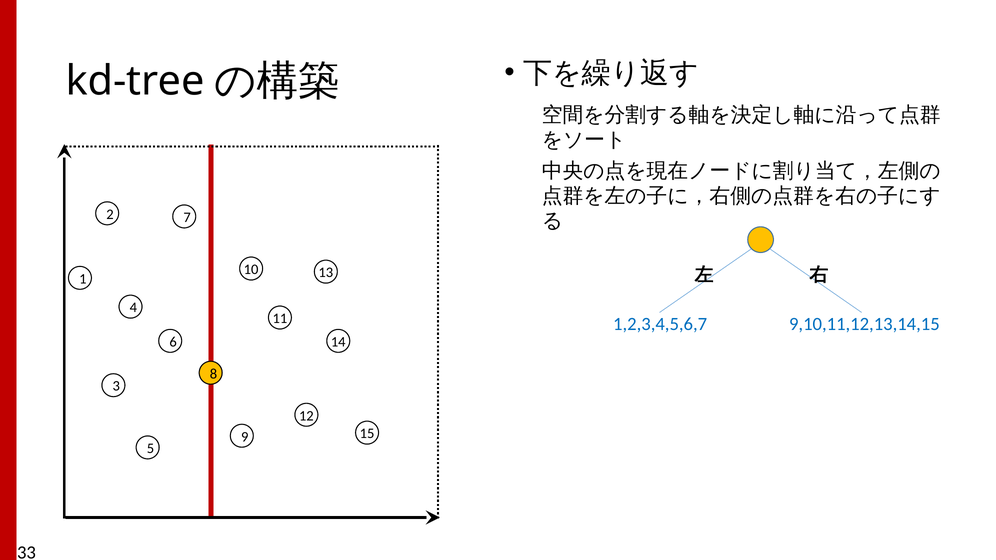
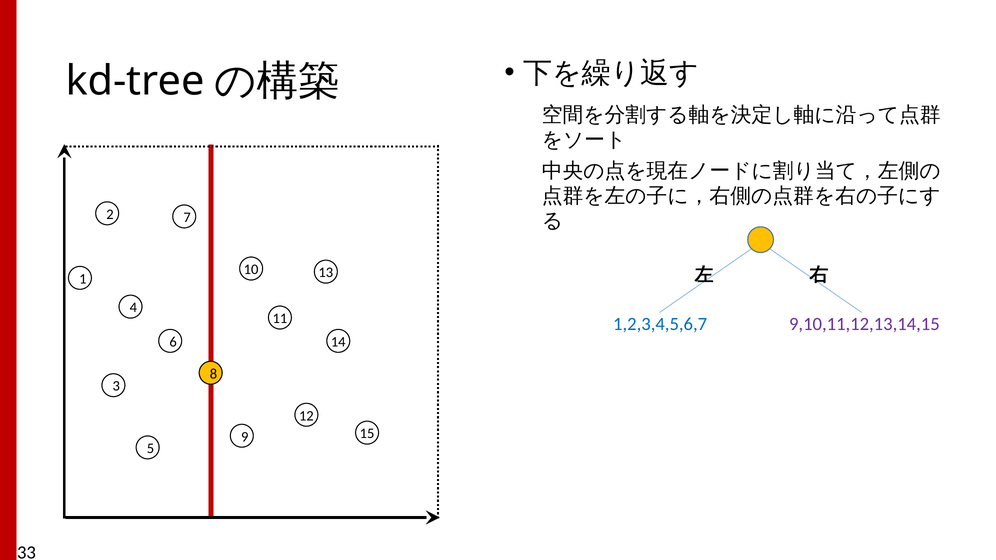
9,10,11,12,13,14,15 colour: blue -> purple
